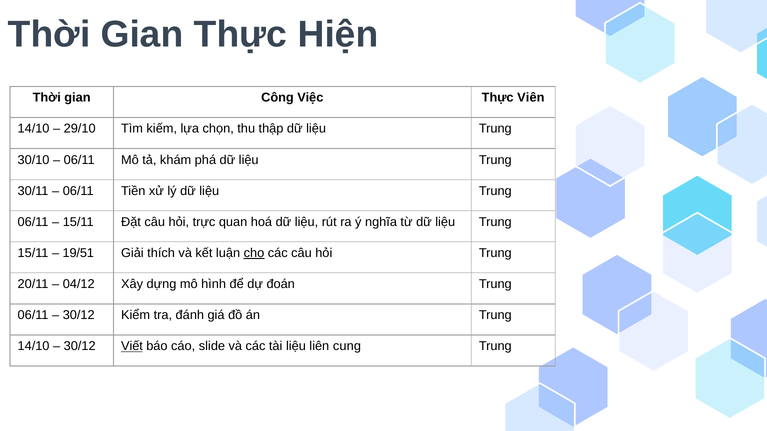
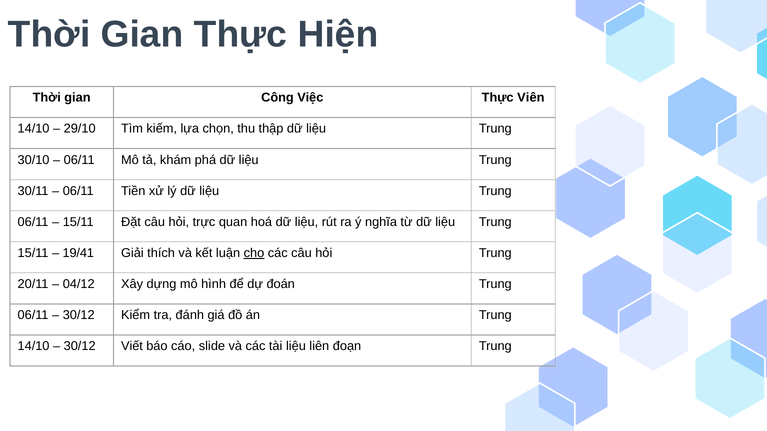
19/51: 19/51 -> 19/41
Viết underline: present -> none
cung: cung -> đoạn
